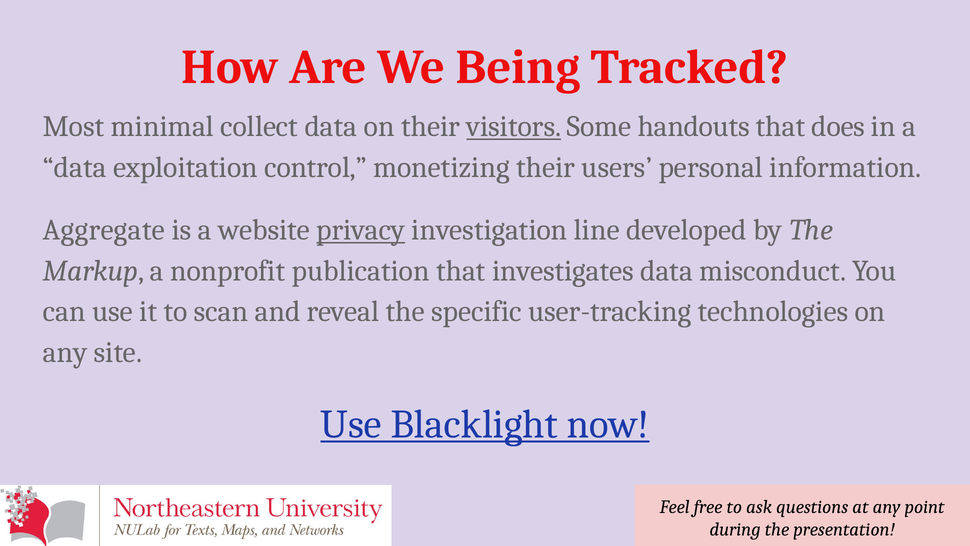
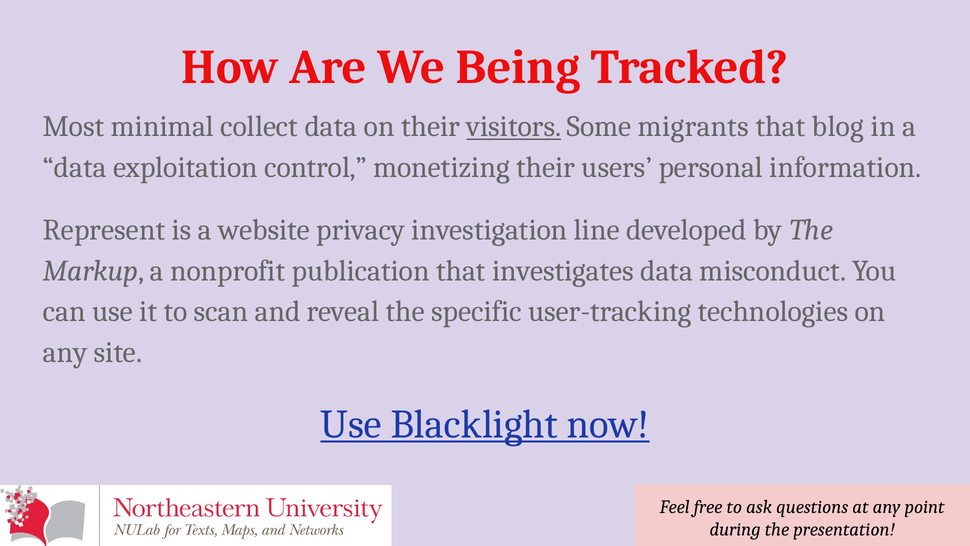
handouts: handouts -> migrants
does: does -> blog
Aggregate: Aggregate -> Represent
privacy underline: present -> none
